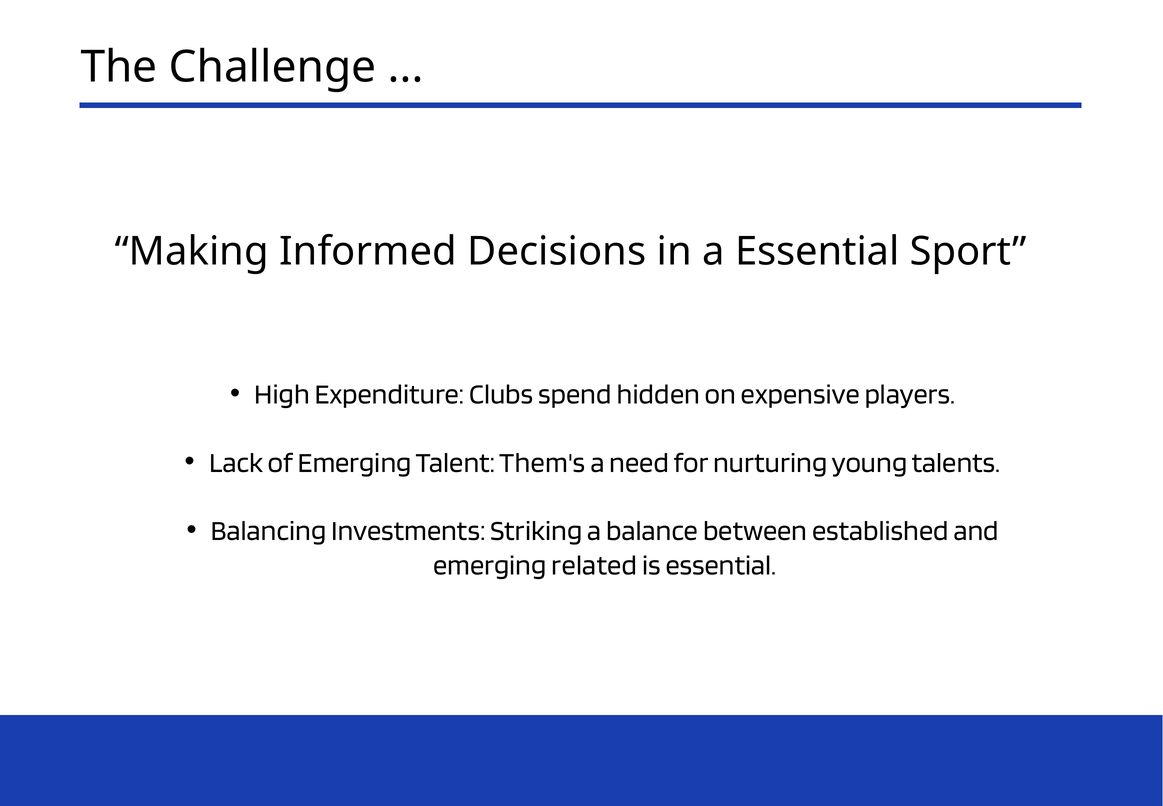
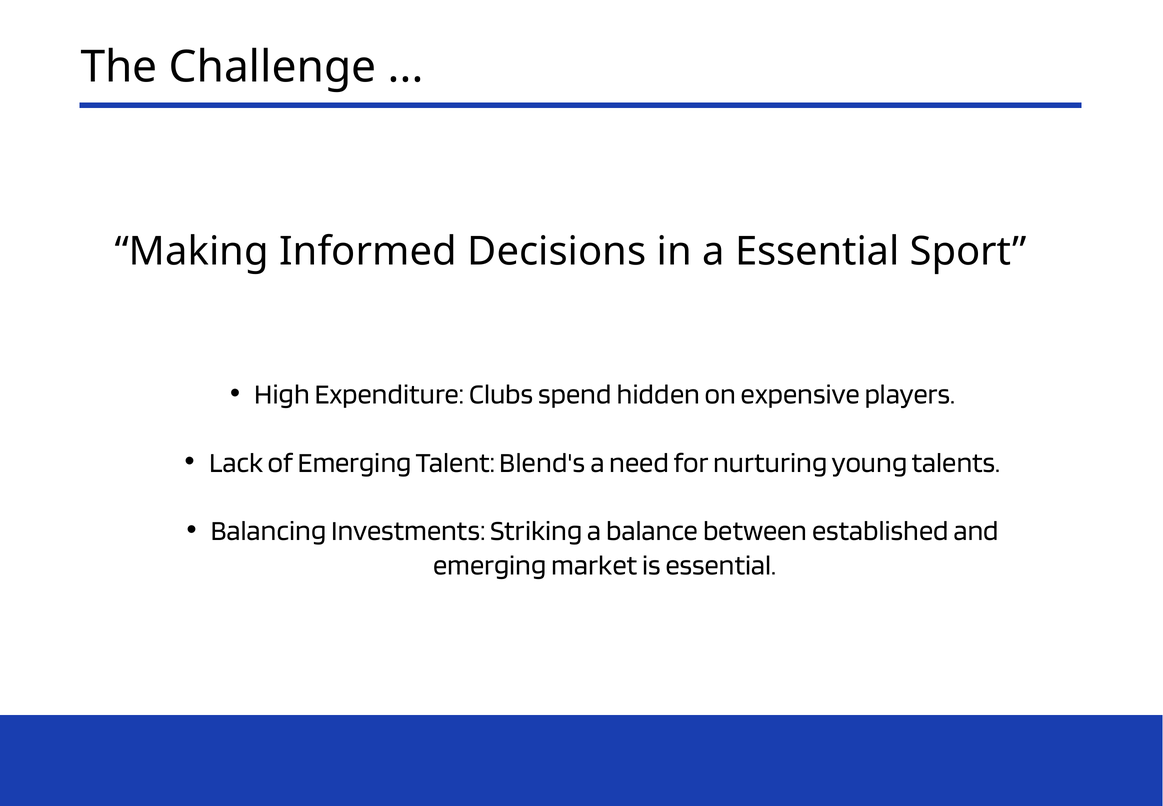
Them's: Them's -> Blend's
related: related -> market
